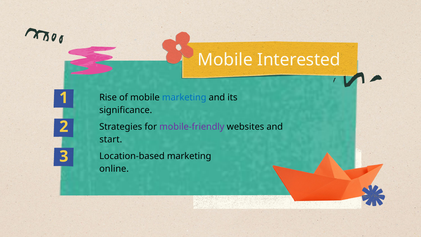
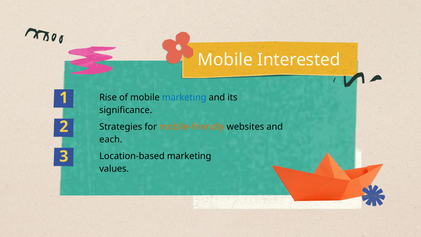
mobile-friendly colour: purple -> orange
start: start -> each
online: online -> values
